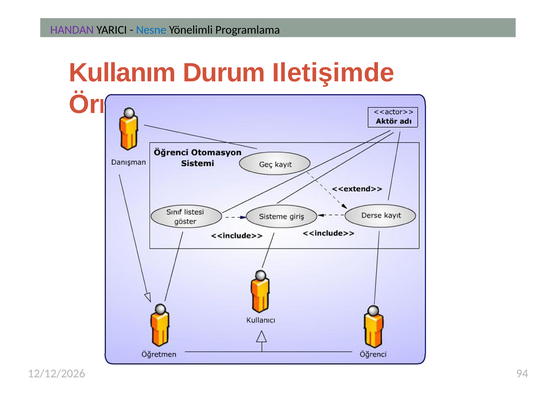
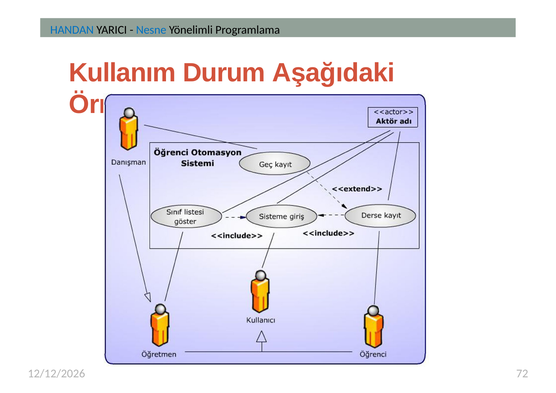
HANDAN colour: purple -> blue
Iletişimde: Iletişimde -> Aşağıdaki
94: 94 -> 72
